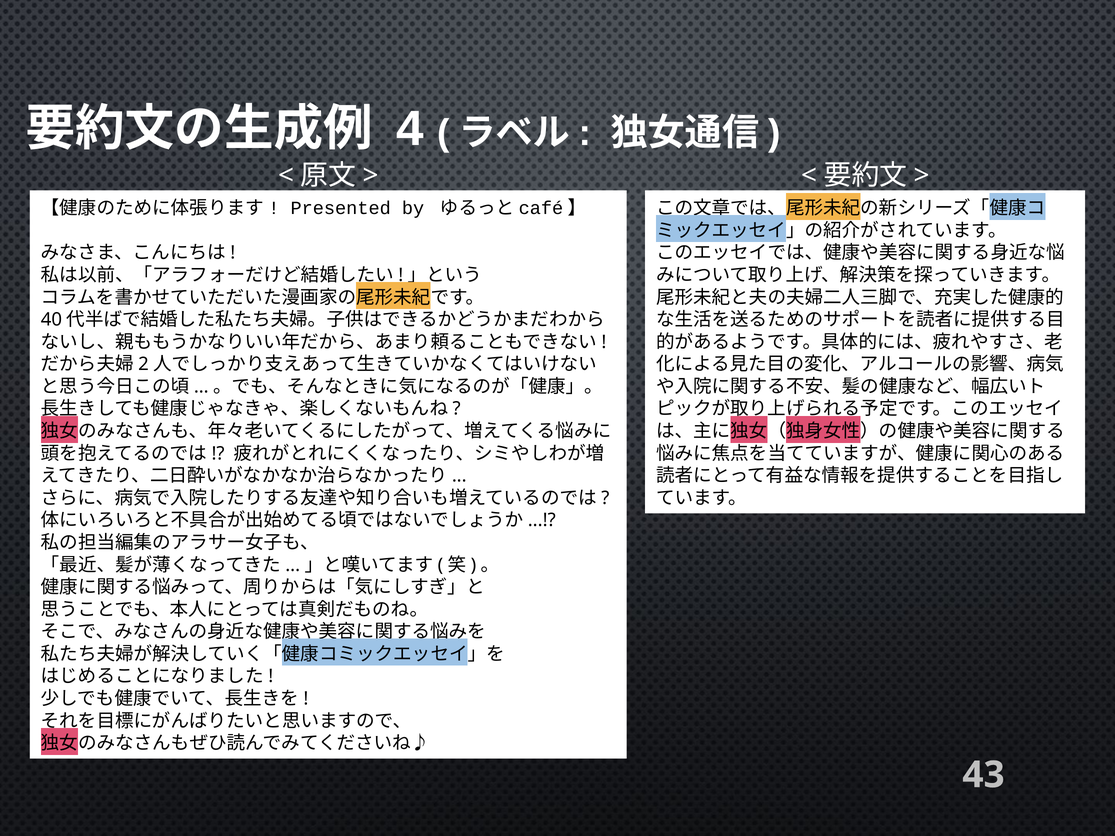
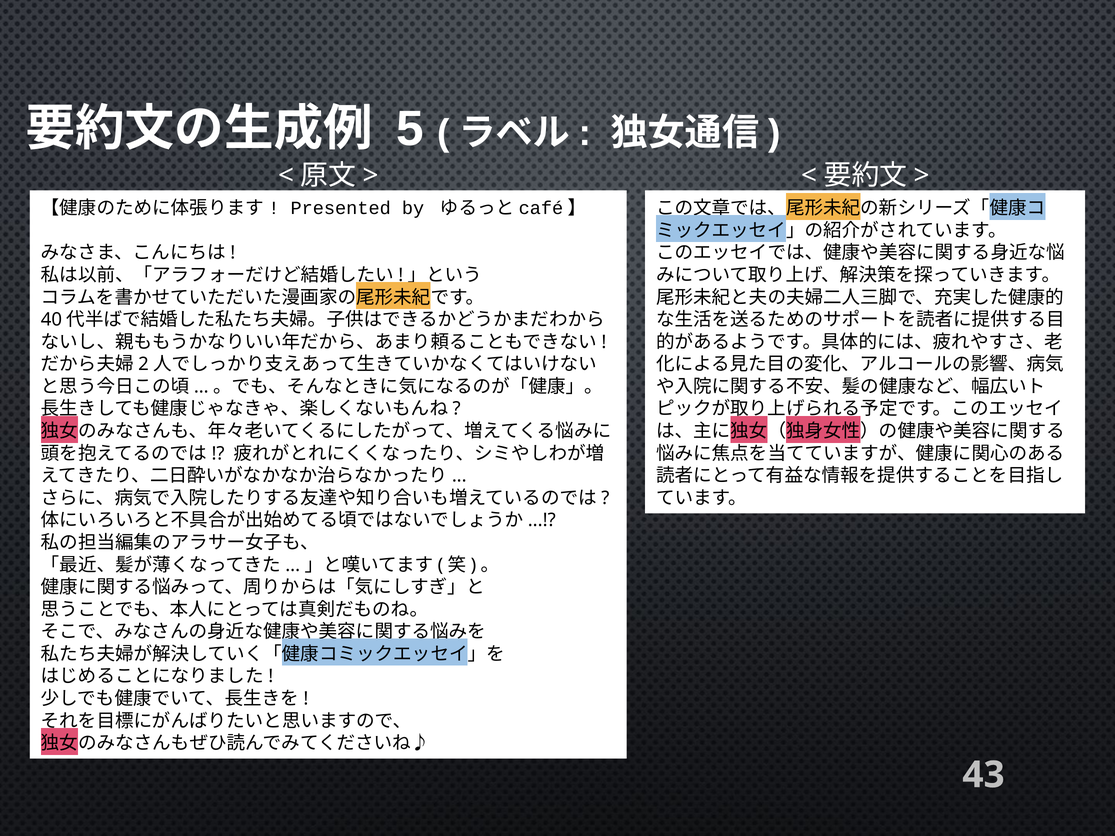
4: 4 -> 5
